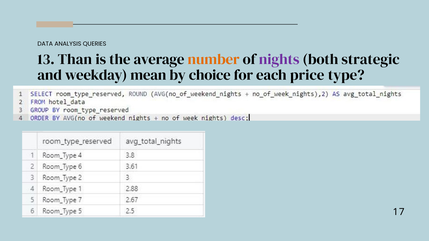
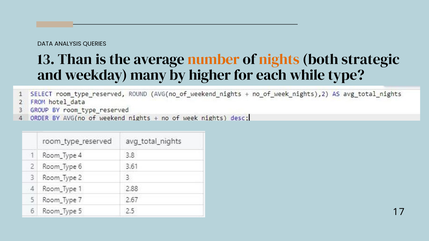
nights colour: purple -> orange
mean: mean -> many
choice: choice -> higher
price: price -> while
